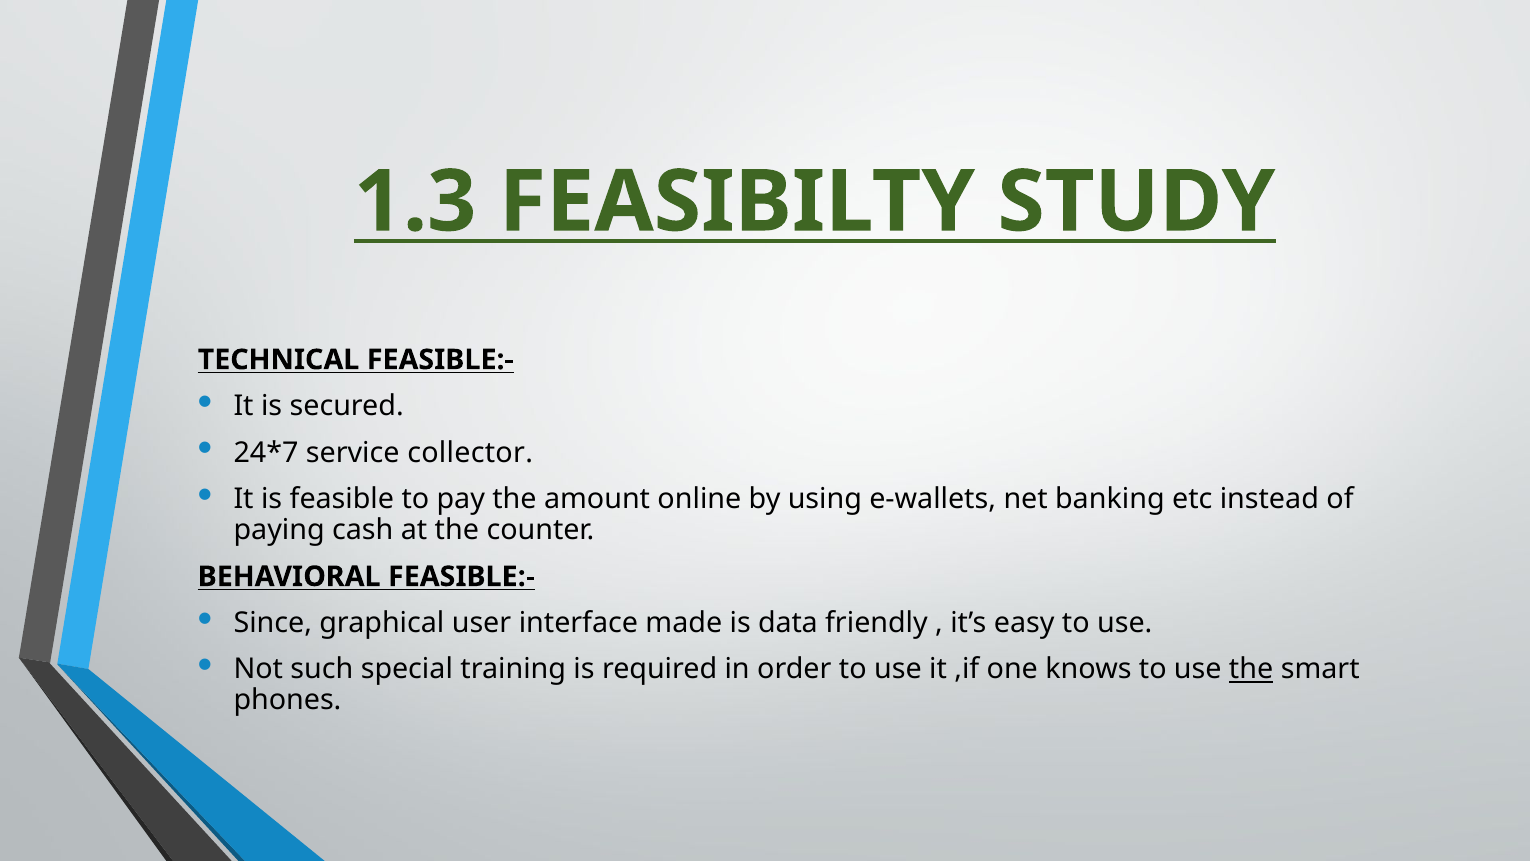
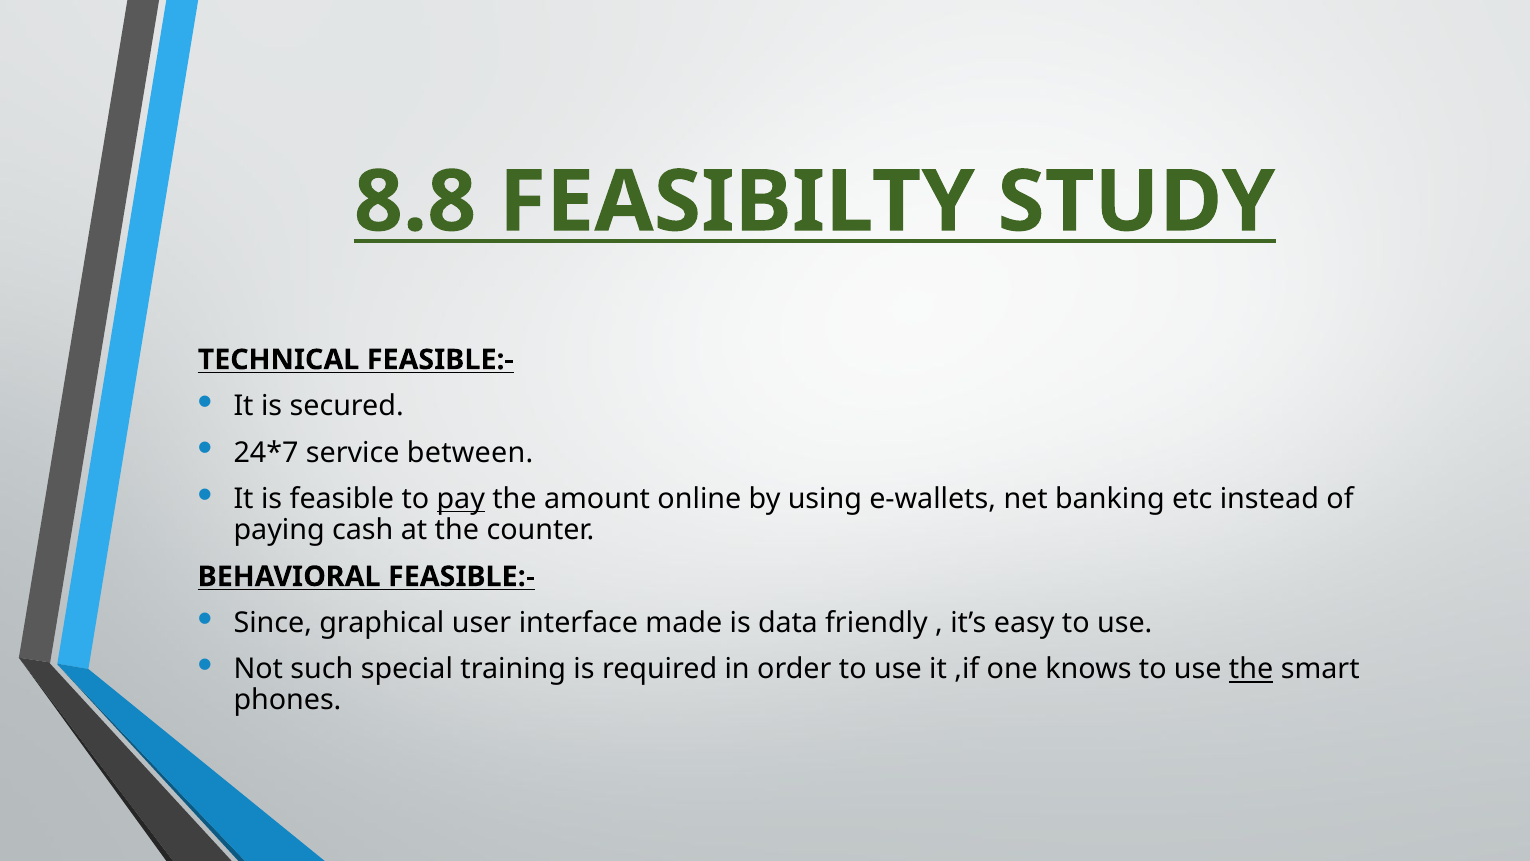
1.3: 1.3 -> 8.8
collector: collector -> between
pay underline: none -> present
